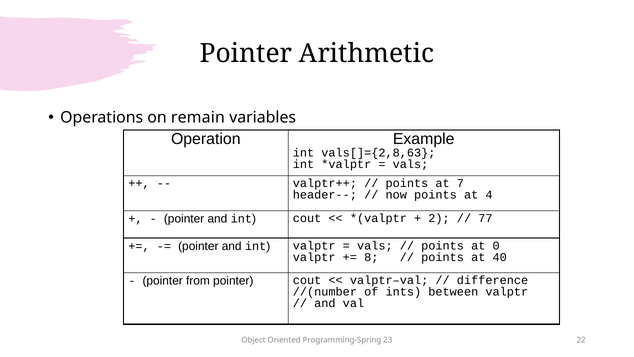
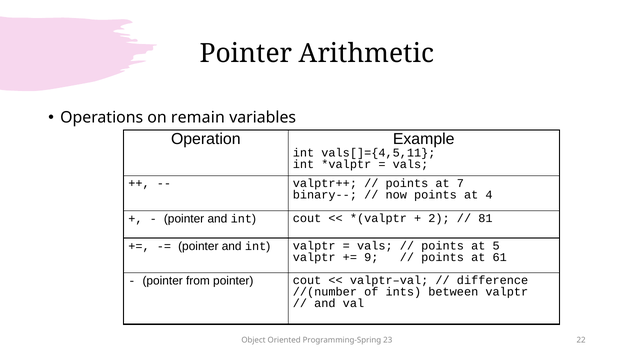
vals[]={2,8,63: vals[]={2,8,63 -> vals[]={4,5,11
header--: header-- -> binary--
77: 77 -> 81
0: 0 -> 5
8: 8 -> 9
40: 40 -> 61
